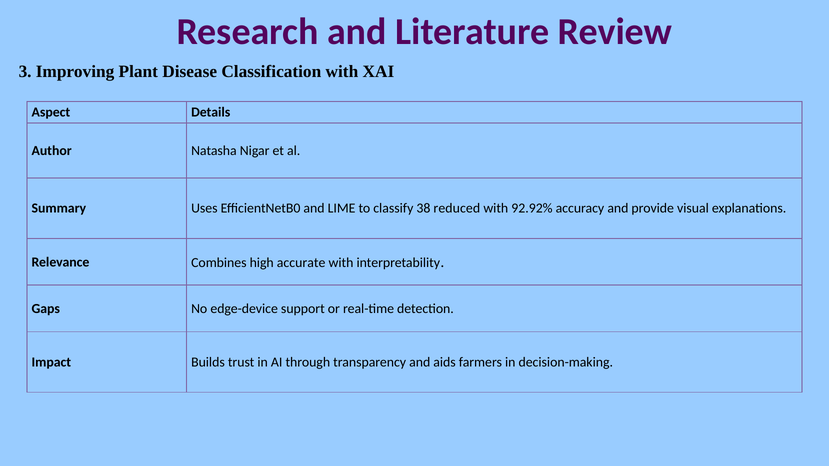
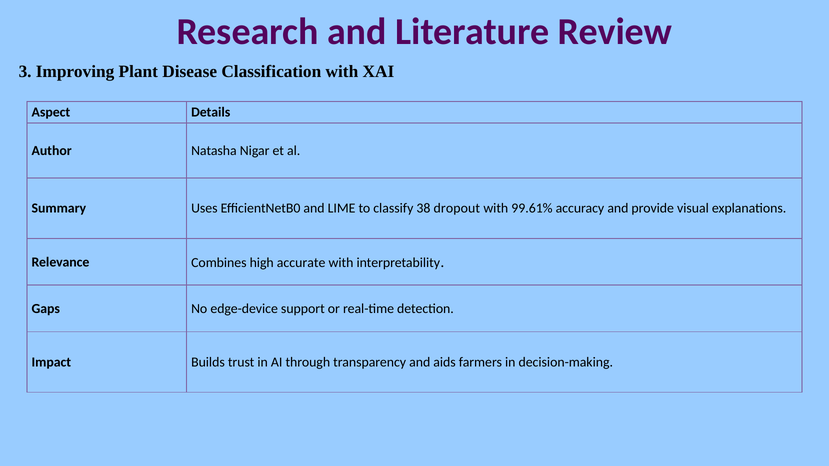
reduced: reduced -> dropout
92.92%: 92.92% -> 99.61%
